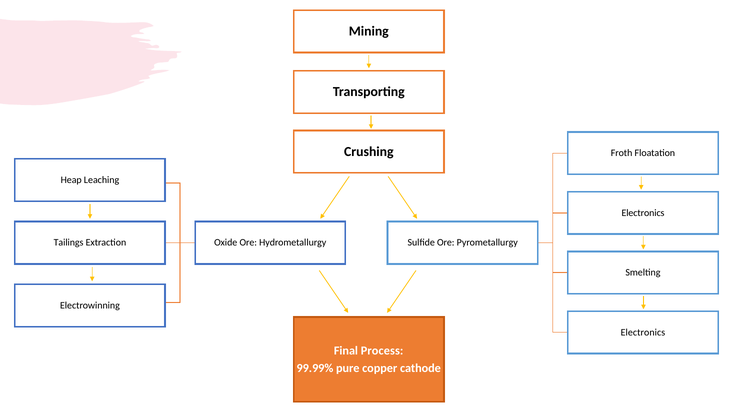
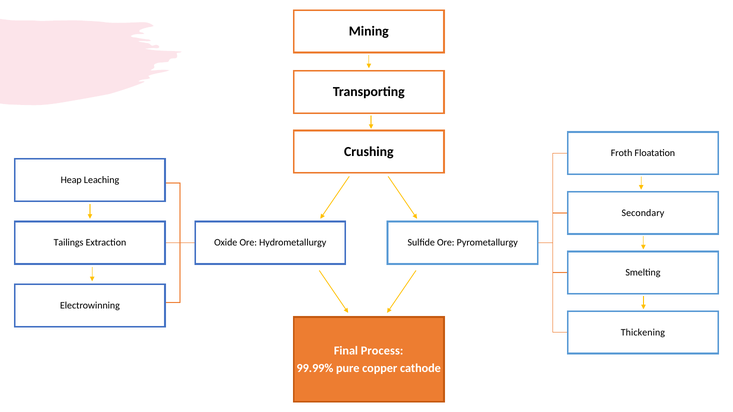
Electronics at (643, 213): Electronics -> Secondary
Electronics at (643, 333): Electronics -> Thickening
